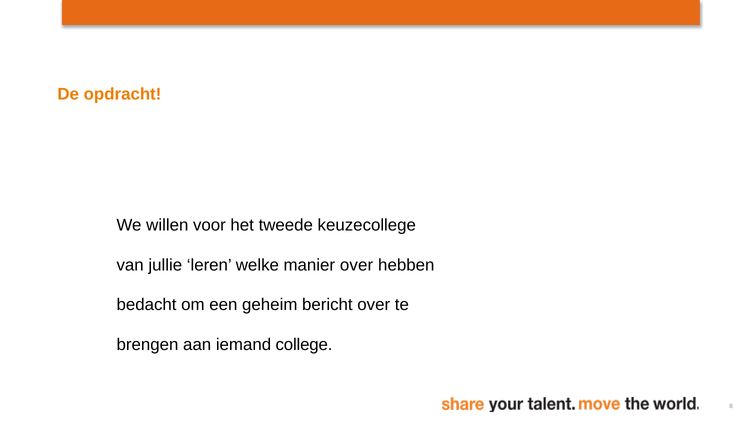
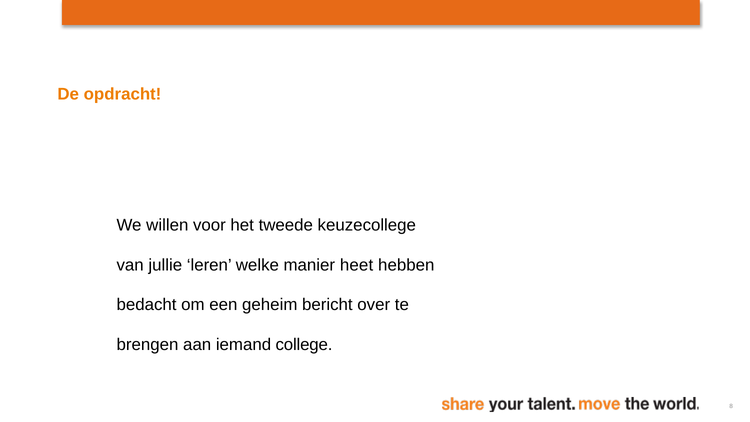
manier over: over -> heet
